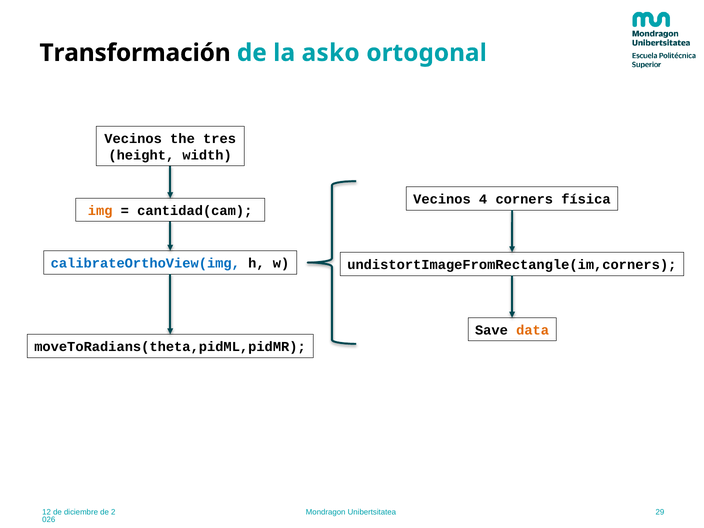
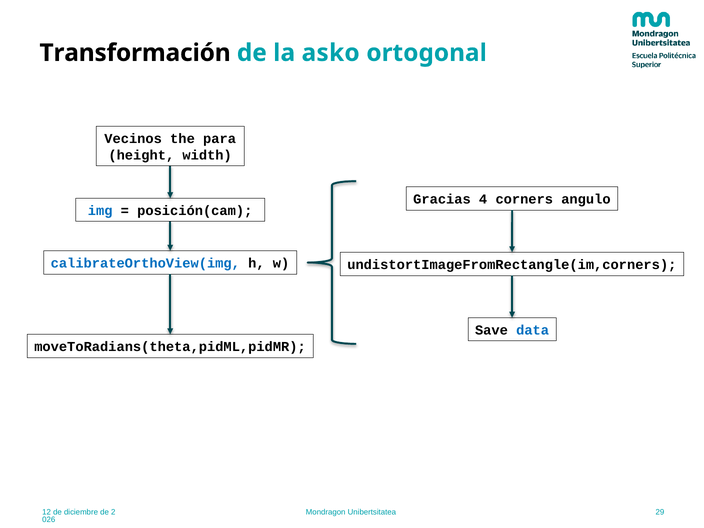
tres: tres -> para
Vecinos at (442, 199): Vecinos -> Gracias
física: física -> angulo
img colour: orange -> blue
cantidad(cam: cantidad(cam -> posición(cam
data colour: orange -> blue
